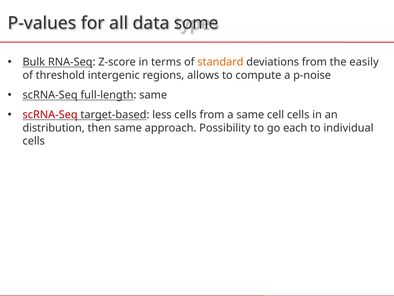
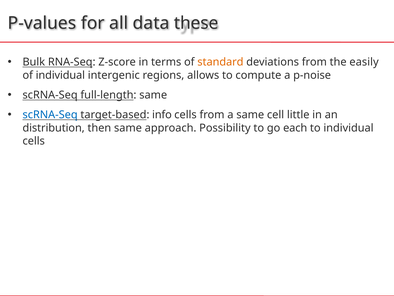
some: some -> these
of threshold: threshold -> individual
scRNA-Seq at (50, 115) colour: red -> blue
less: less -> info
cell cells: cells -> little
